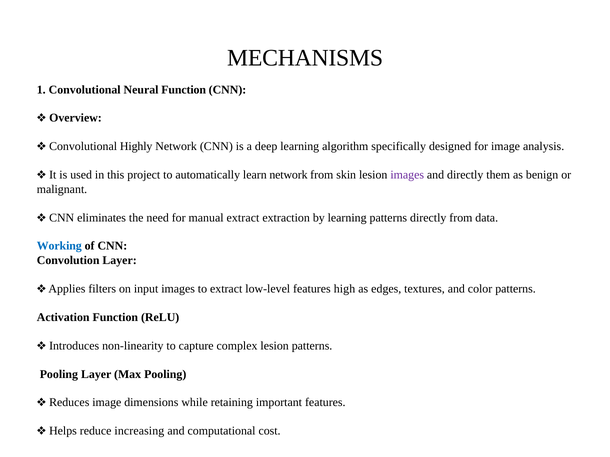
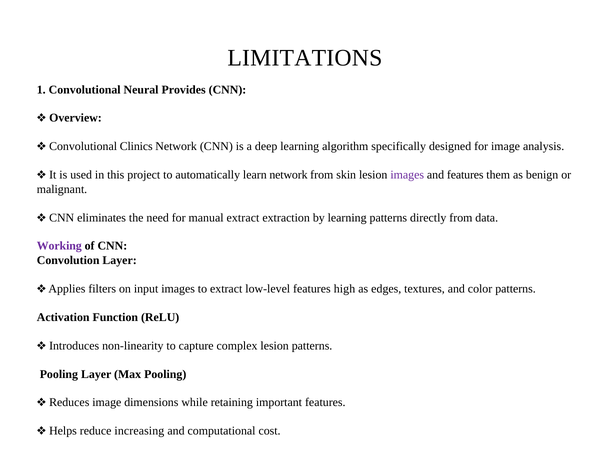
MECHANISMS: MECHANISMS -> LIMITATIONS
Neural Function: Function -> Provides
Highly: Highly -> Clinics
and directly: directly -> features
Working colour: blue -> purple
